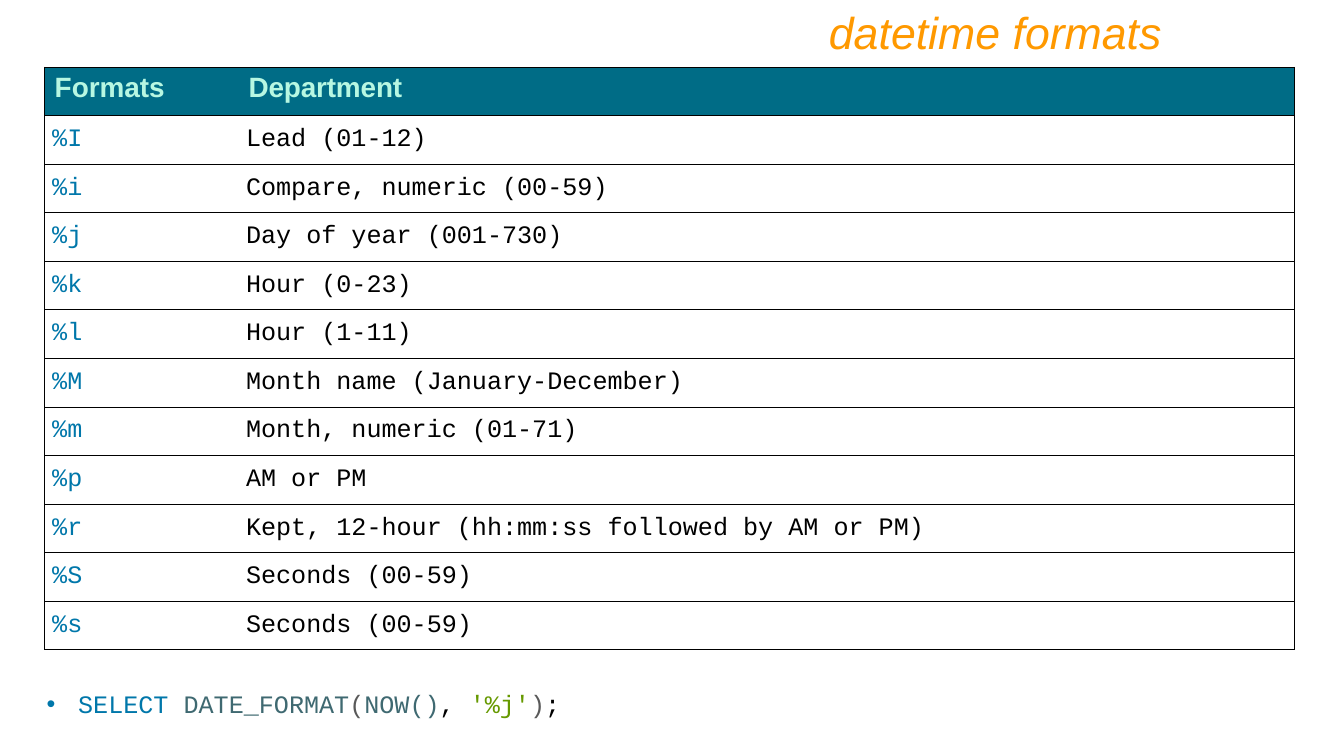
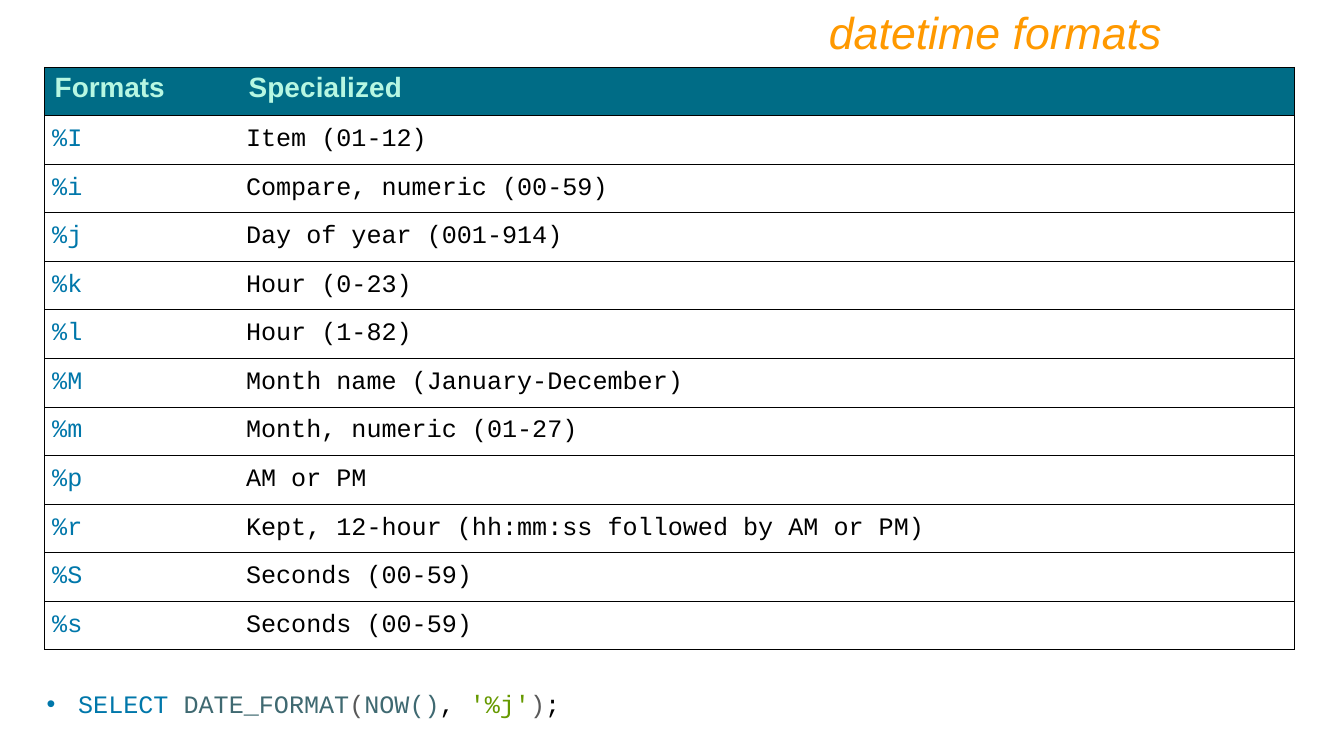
Department: Department -> Specialized
Lead: Lead -> Item
001-730: 001-730 -> 001-914
1-11: 1-11 -> 1-82
01-71: 01-71 -> 01-27
